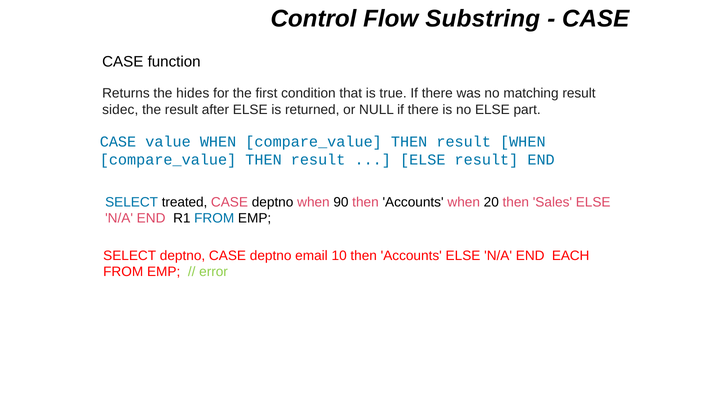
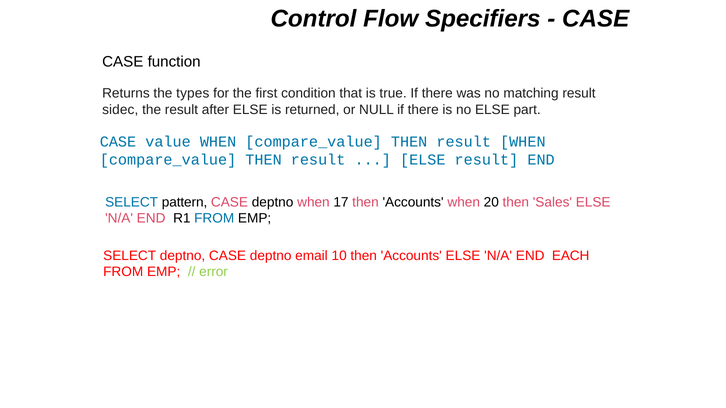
Substring: Substring -> Specifiers
hides: hides -> types
treated: treated -> pattern
90: 90 -> 17
